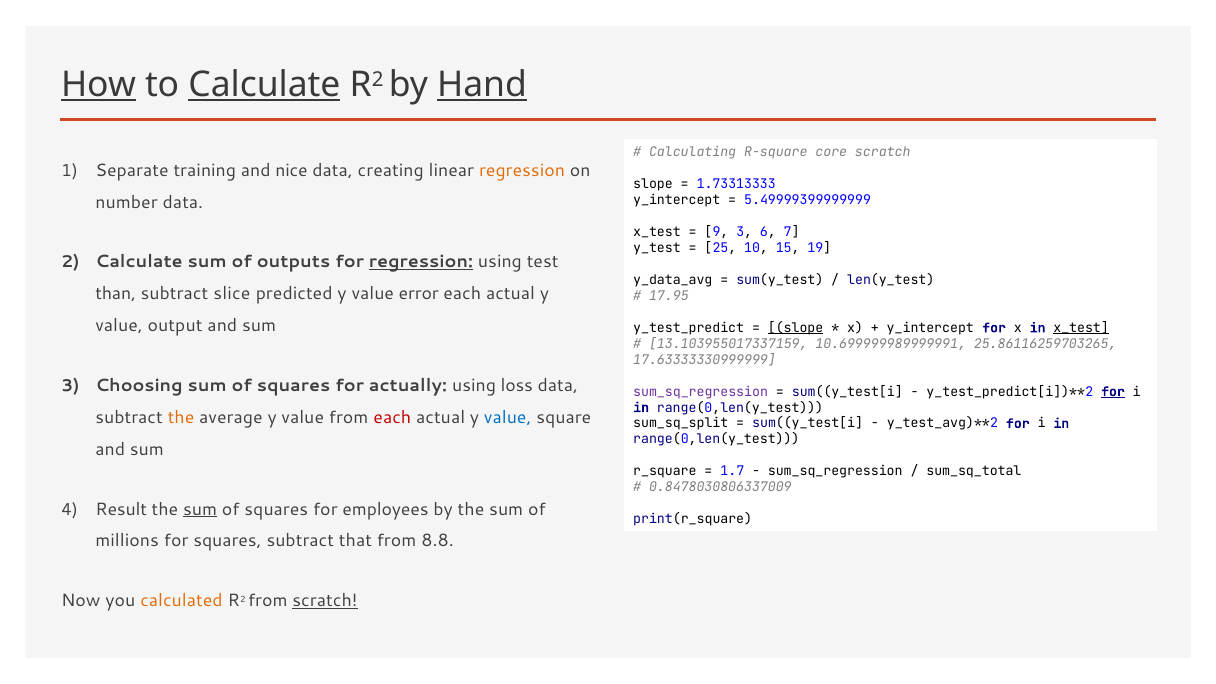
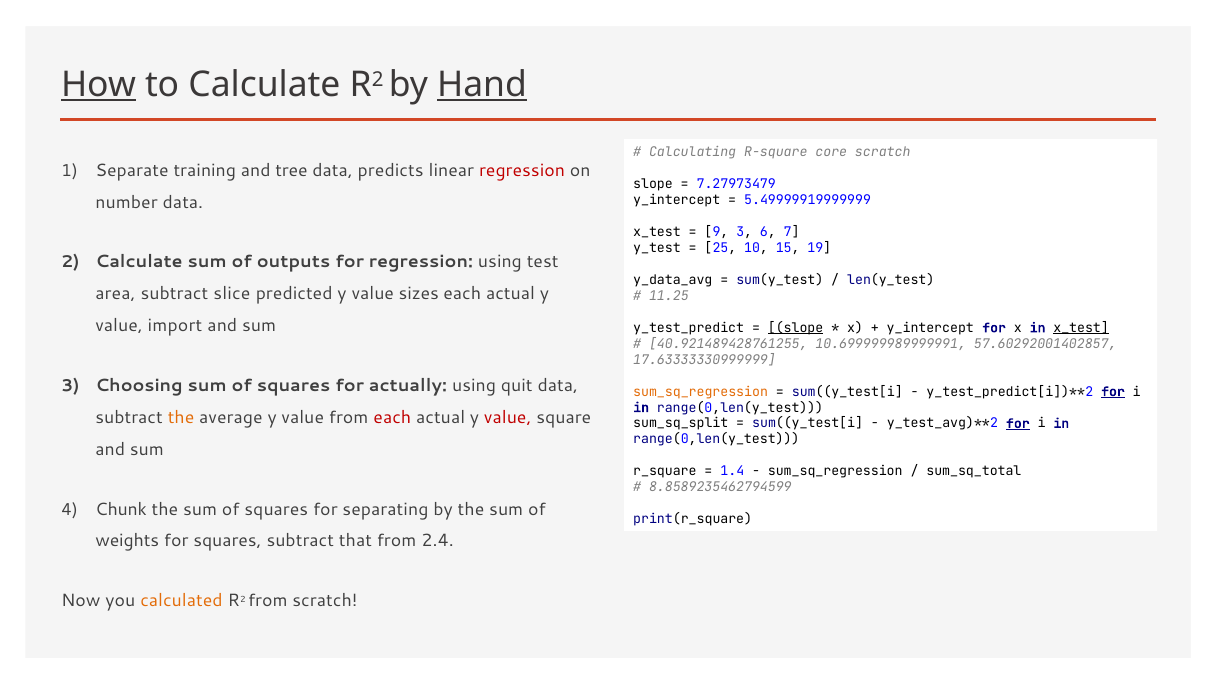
Calculate at (264, 85) underline: present -> none
nice: nice -> tree
creating: creating -> predicts
regression at (522, 170) colour: orange -> red
1.73313333: 1.73313333 -> 7.27973479
5.49999399999999: 5.49999399999999 -> 5.49999919999999
regression at (421, 262) underline: present -> none
than: than -> area
error: error -> sizes
17.95: 17.95 -> 11.25
output: output -> import
13.103955017337159: 13.103955017337159 -> 40.921489428761255
25.86116259703265: 25.86116259703265 -> 57.60292001402857
loss: loss -> quit
sum_sq_regression at (701, 392) colour: purple -> orange
value at (508, 418) colour: blue -> red
for at (1018, 424) underline: none -> present
1.7: 1.7 -> 1.4
0.8478030806337009: 0.8478030806337009 -> 8.8589235462794599
Result: Result -> Chunk
sum at (200, 509) underline: present -> none
employees: employees -> separating
millions: millions -> weights
8.8: 8.8 -> 2.4
scratch at (325, 601) underline: present -> none
